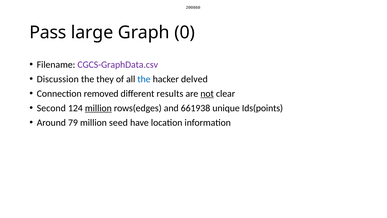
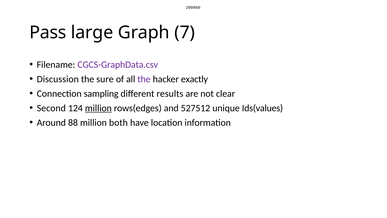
0: 0 -> 7
they: they -> sure
the at (144, 79) colour: blue -> purple
delved: delved -> exactly
removed: removed -> sampling
not underline: present -> none
661938: 661938 -> 527512
Ids(points: Ids(points -> Ids(values
79: 79 -> 88
seed: seed -> both
